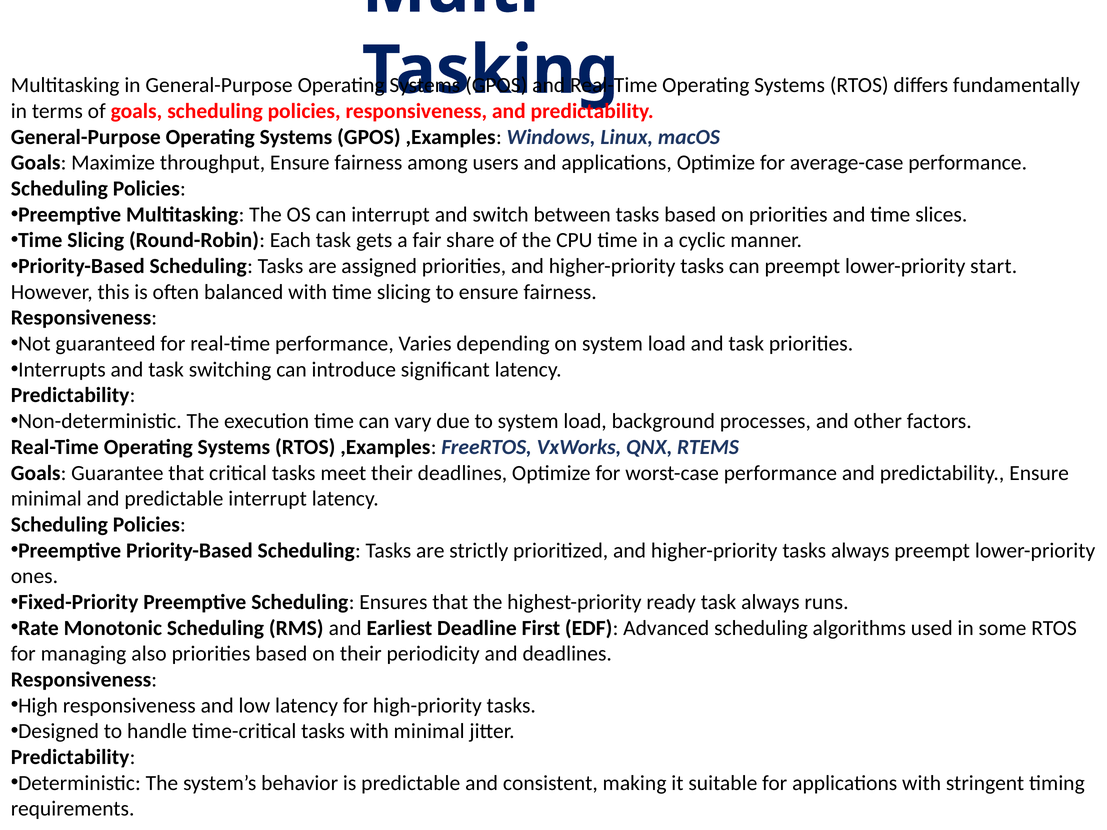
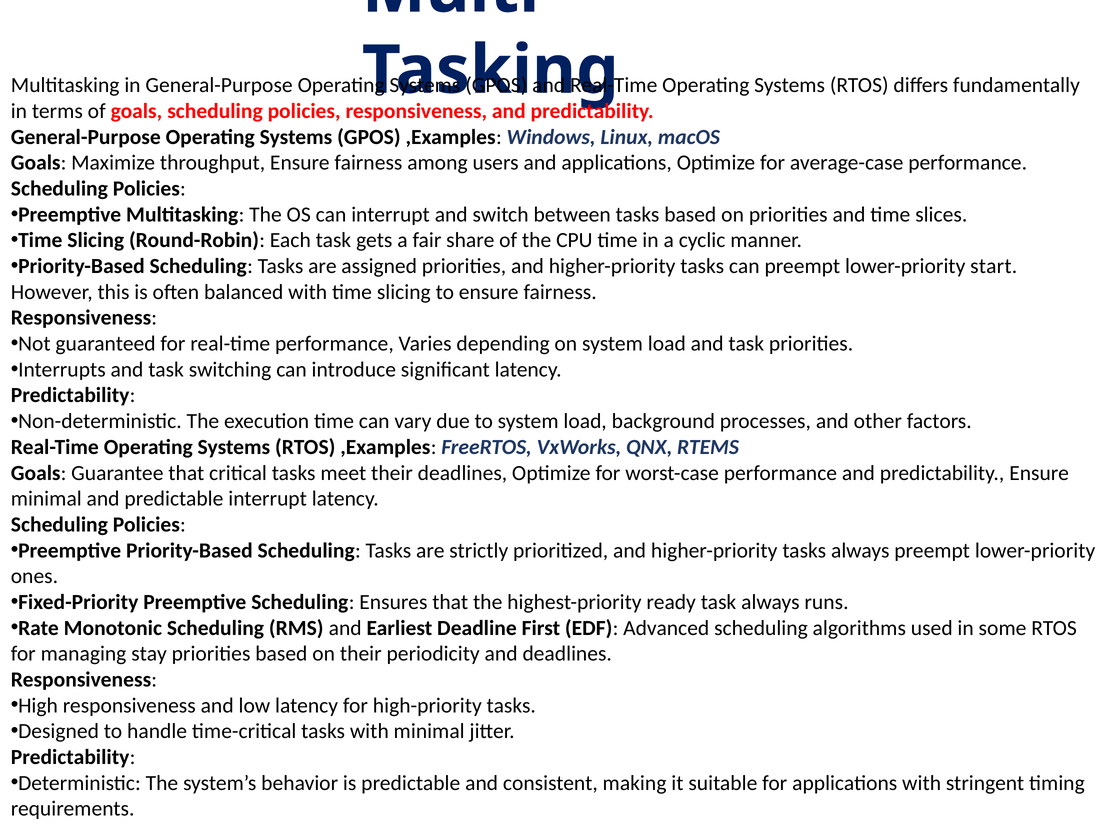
also: also -> stay
